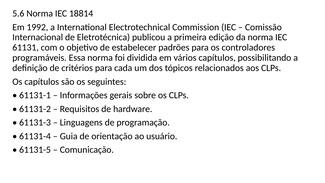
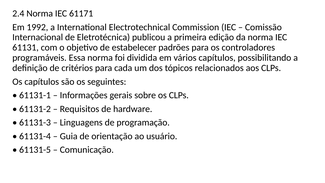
5.6: 5.6 -> 2.4
18814: 18814 -> 61171
